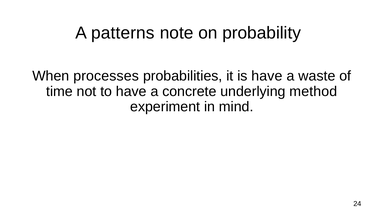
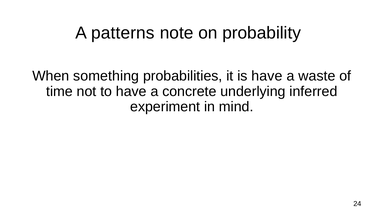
processes: processes -> something
method: method -> inferred
